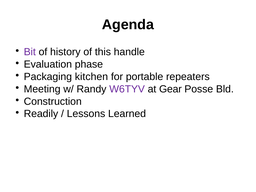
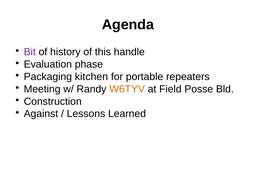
W6TYV colour: purple -> orange
Gear: Gear -> Field
Readily: Readily -> Against
